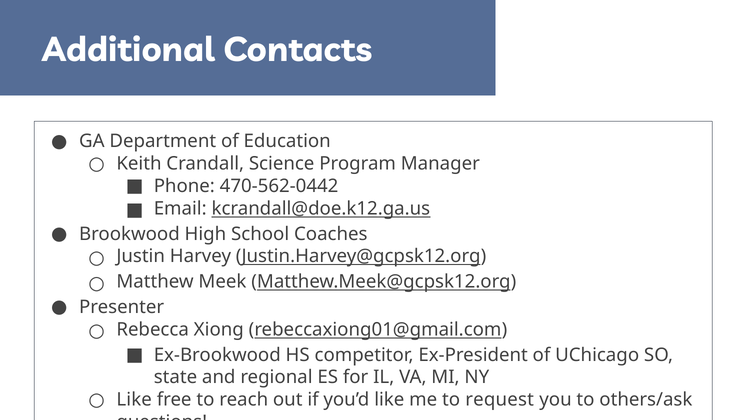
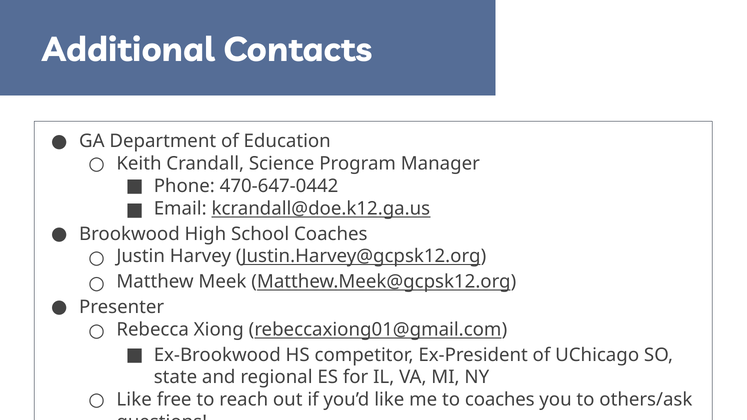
470-562-0442: 470-562-0442 -> 470-647-0442
to request: request -> coaches
